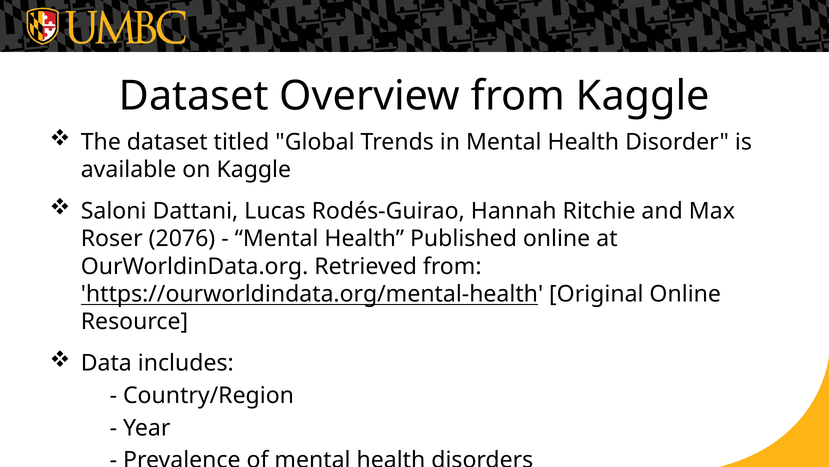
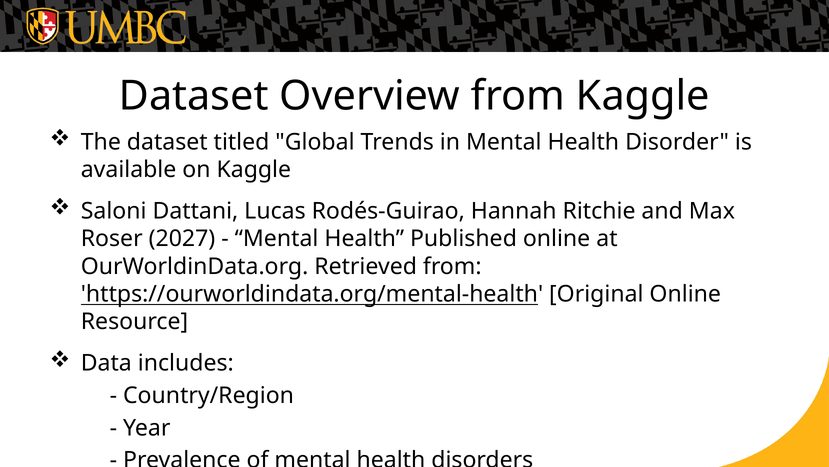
2076: 2076 -> 2027
